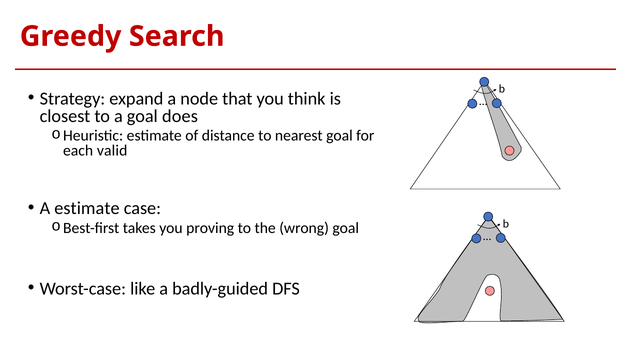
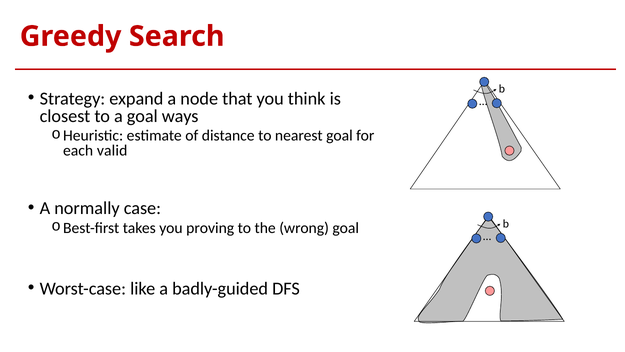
does: does -> ways
A estimate: estimate -> normally
